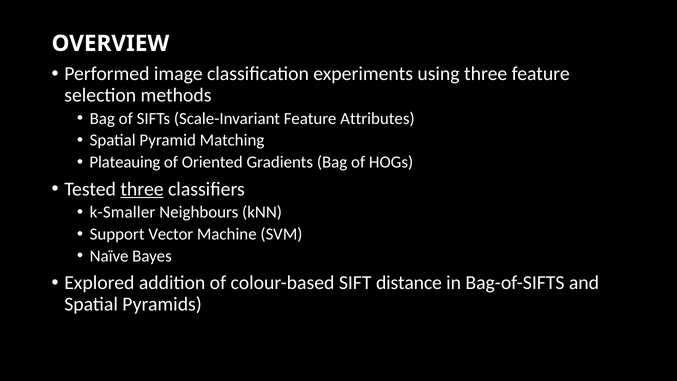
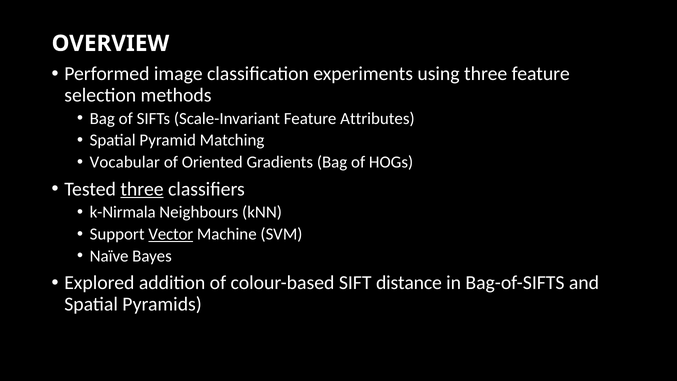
Plateauing: Plateauing -> Vocabular
k-Smaller: k-Smaller -> k-Nirmala
Vector underline: none -> present
